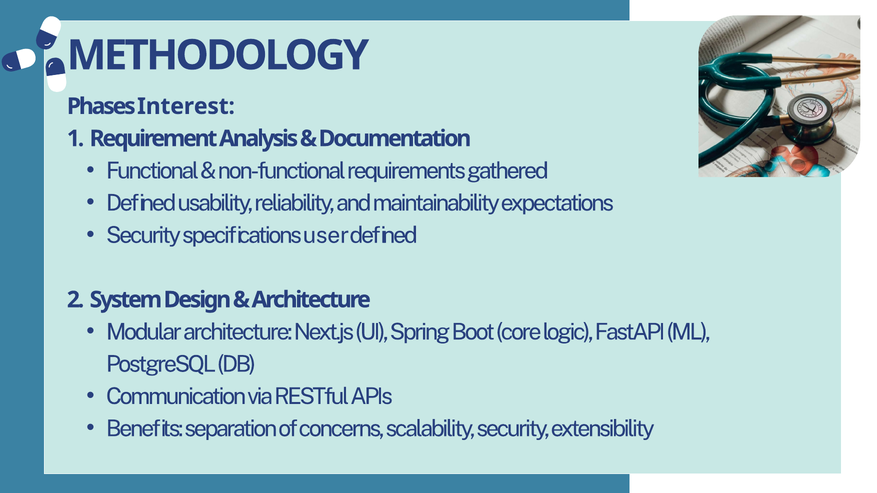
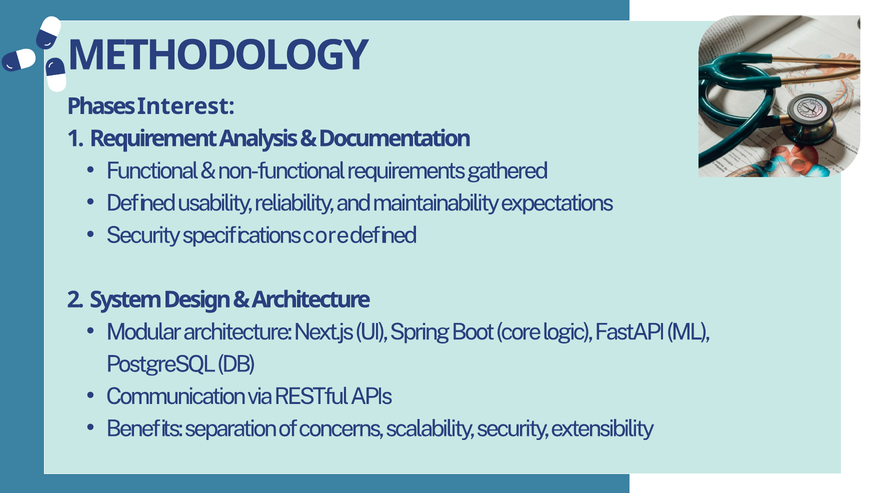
specifications user: user -> core
